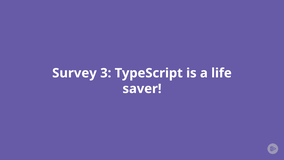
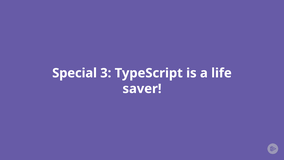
Survey: Survey -> Special
